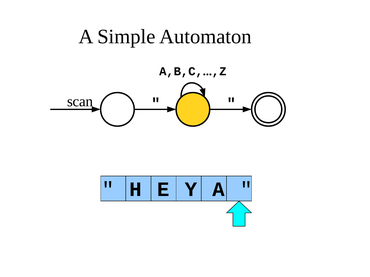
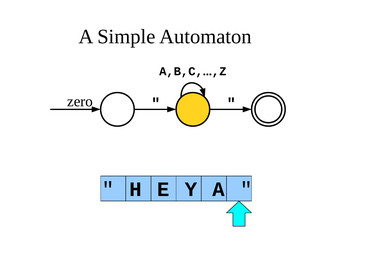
scan: scan -> zero
